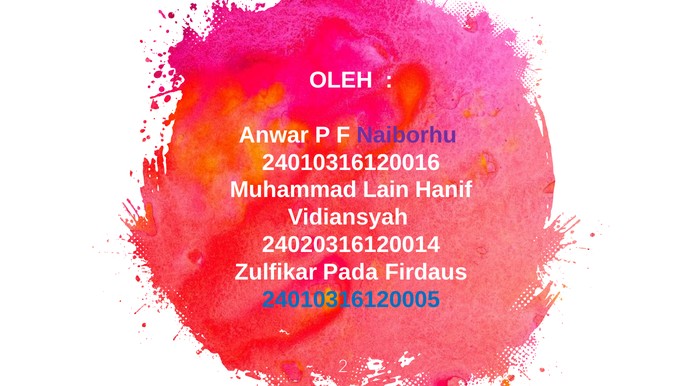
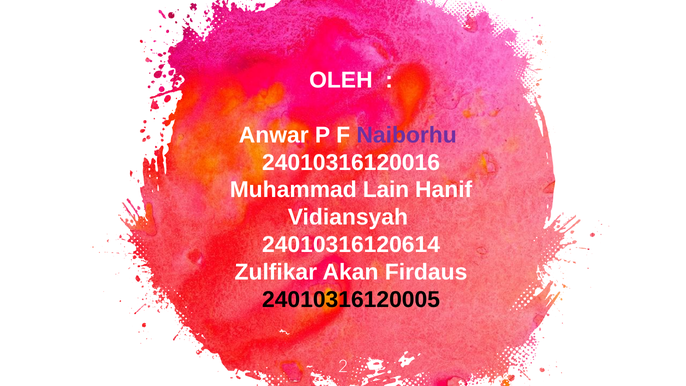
24020316120014: 24020316120014 -> 24010316120614
Pada: Pada -> Akan
24010316120005 colour: blue -> black
